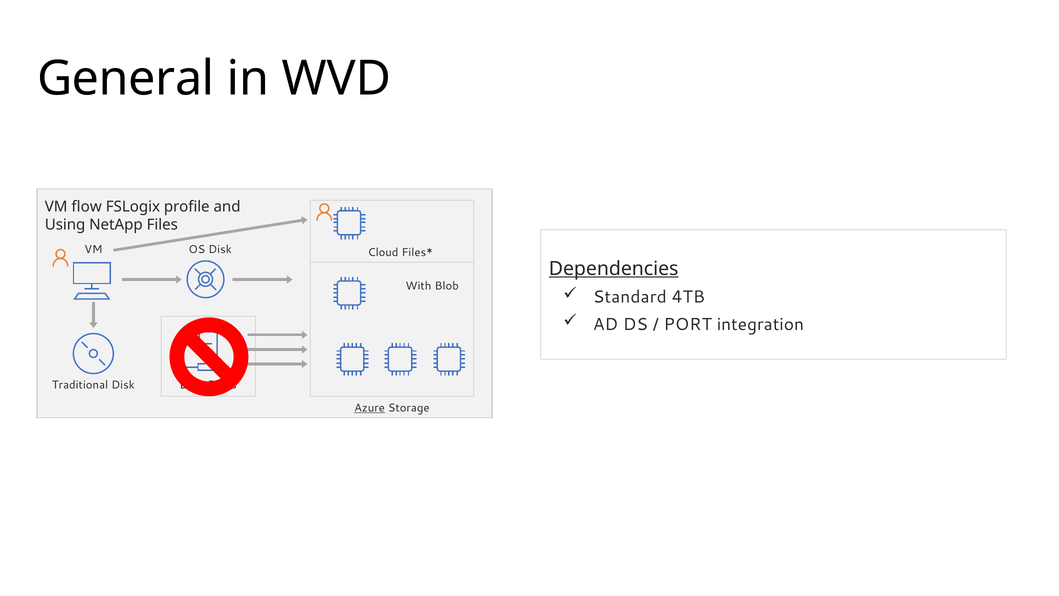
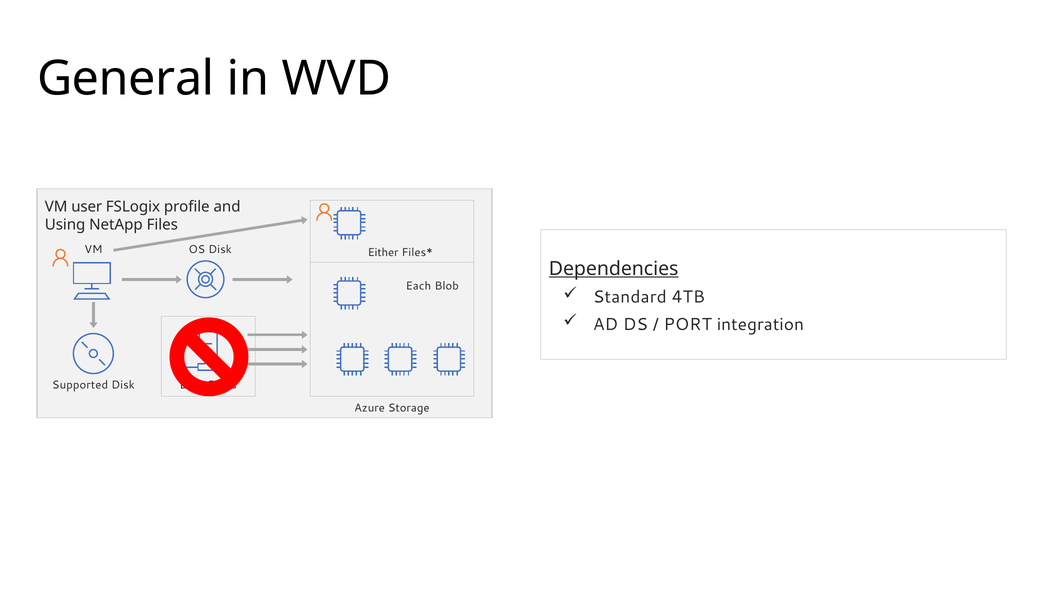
flow: flow -> user
Cloud: Cloud -> Either
With: With -> Each
Traditional: Traditional -> Supported
Azure underline: present -> none
